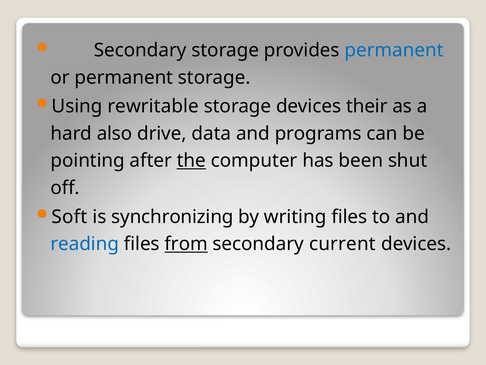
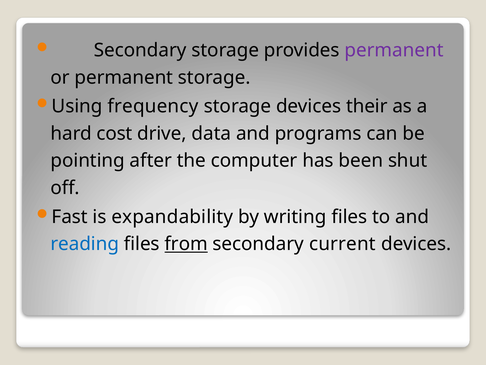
permanent at (394, 50) colour: blue -> purple
rewritable: rewritable -> frequency
also: also -> cost
the underline: present -> none
Soft: Soft -> Fast
synchronizing: synchronizing -> expandability
